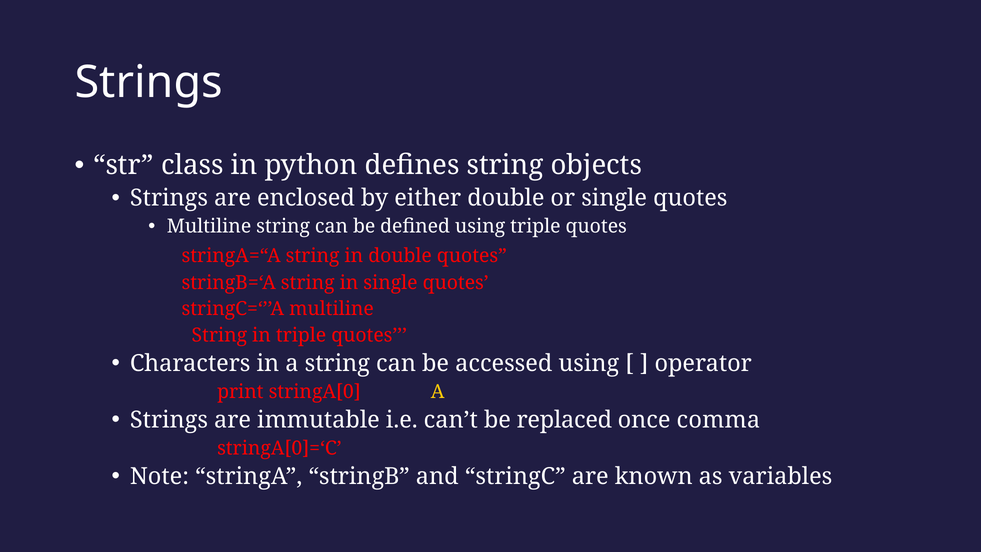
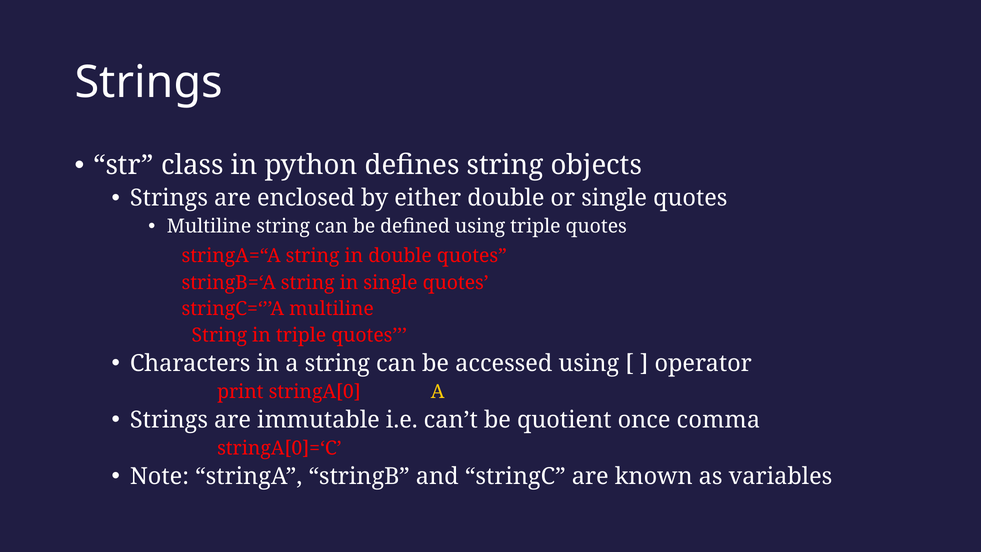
replaced: replaced -> quotient
